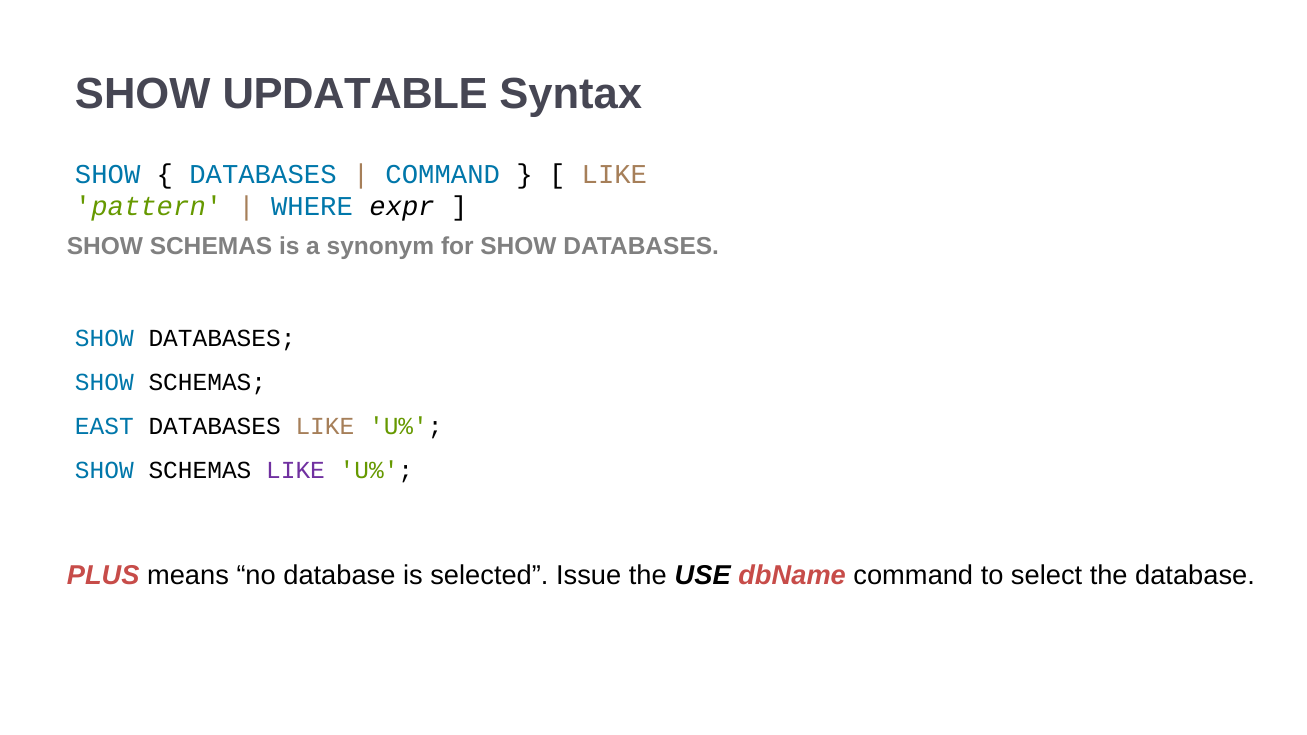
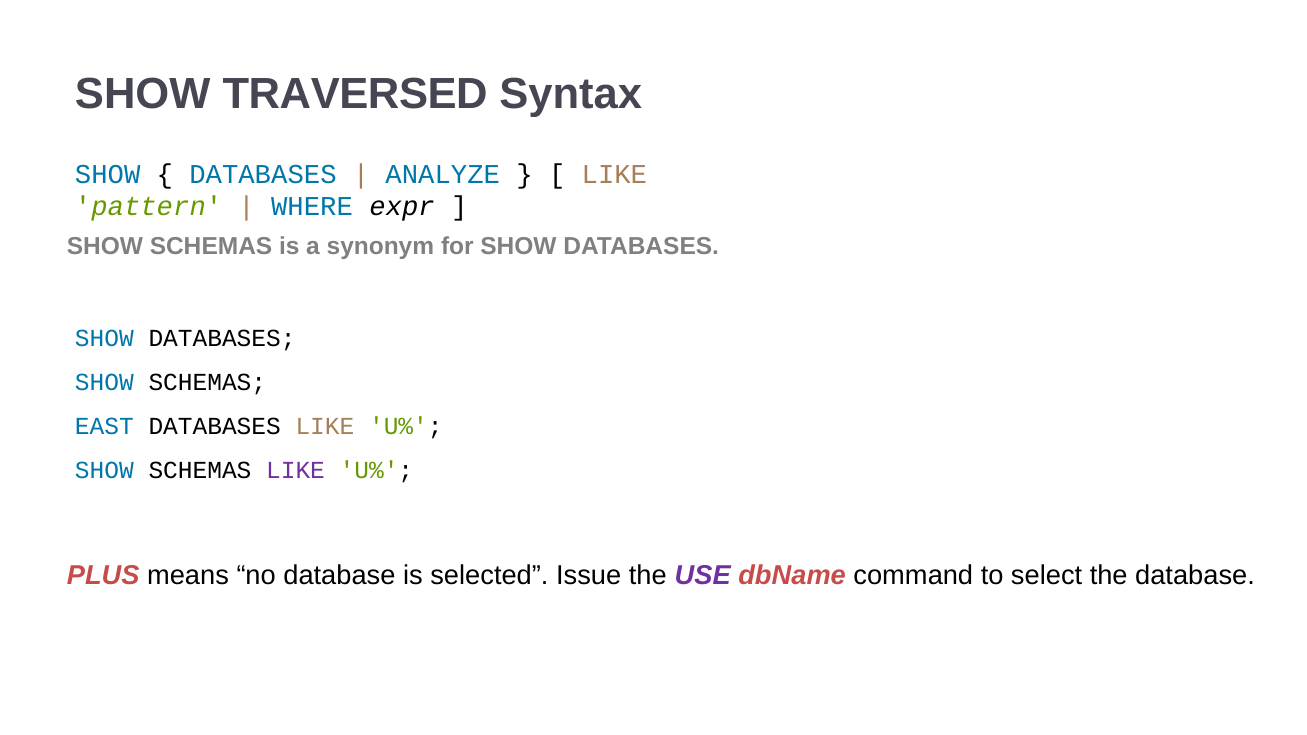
UPDATABLE: UPDATABLE -> TRAVERSED
COMMAND at (443, 174): COMMAND -> ANALYZE
USE colour: black -> purple
